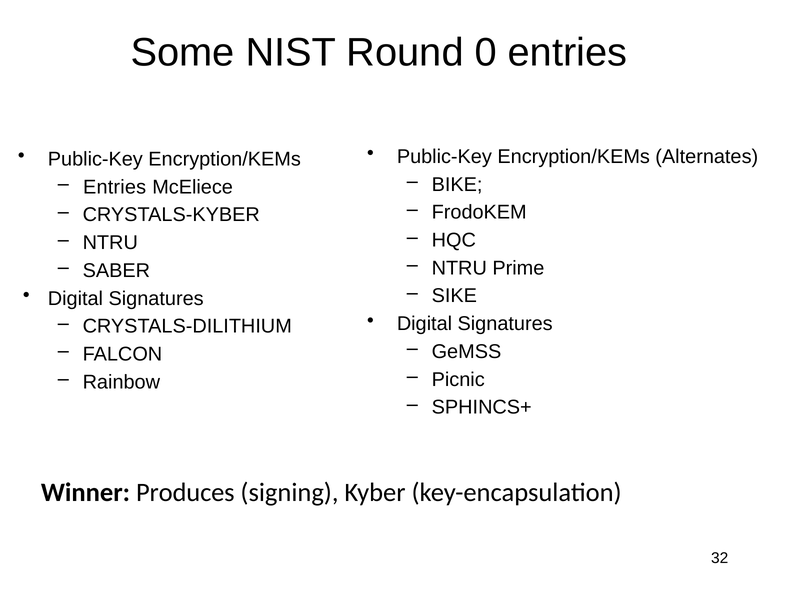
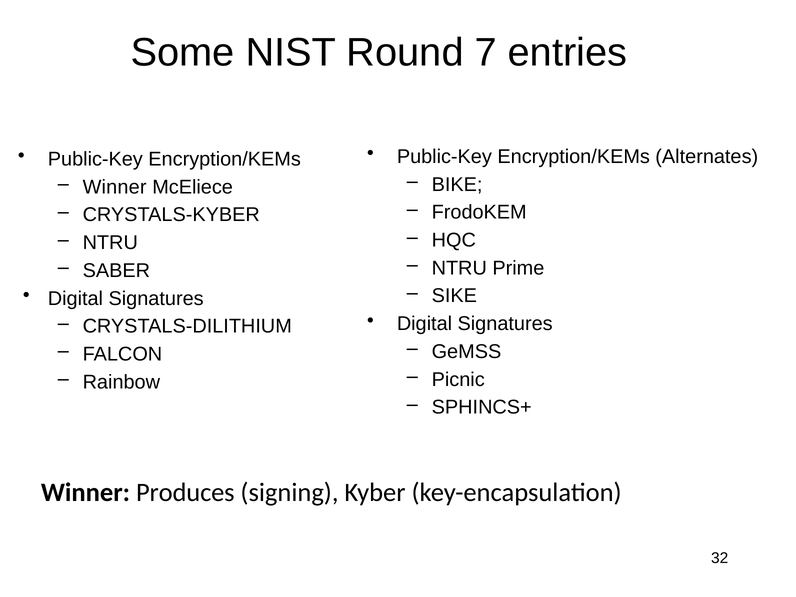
0: 0 -> 7
Entries at (115, 187): Entries -> Winner
